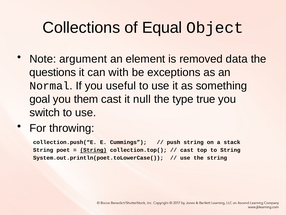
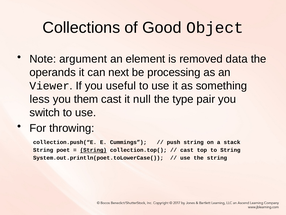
Equal: Equal -> Good
questions: questions -> operands
with: with -> next
exceptions: exceptions -> processing
Normal: Normal -> Viewer
goal: goal -> less
true: true -> pair
